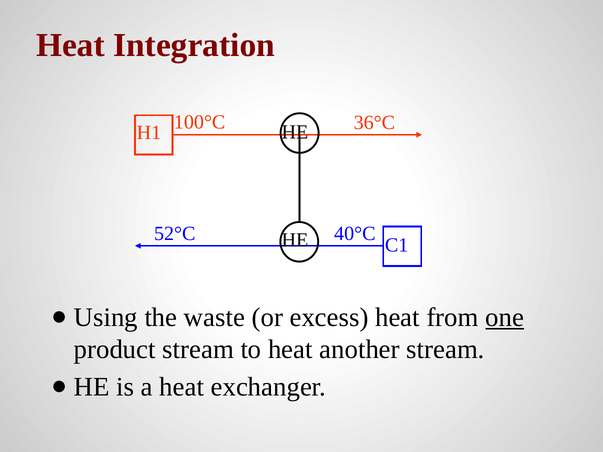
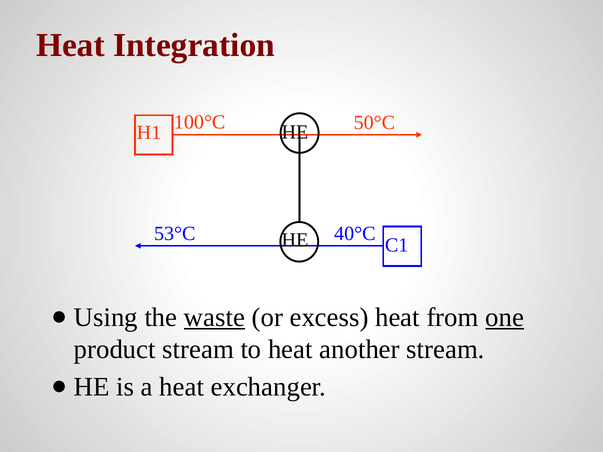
36°C: 36°C -> 50°C
52°C: 52°C -> 53°C
waste underline: none -> present
